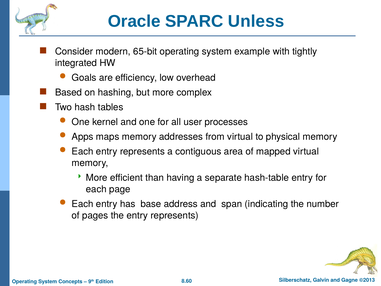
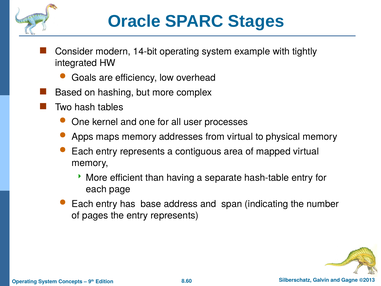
Unless: Unless -> Stages
65-bit: 65-bit -> 14-bit
